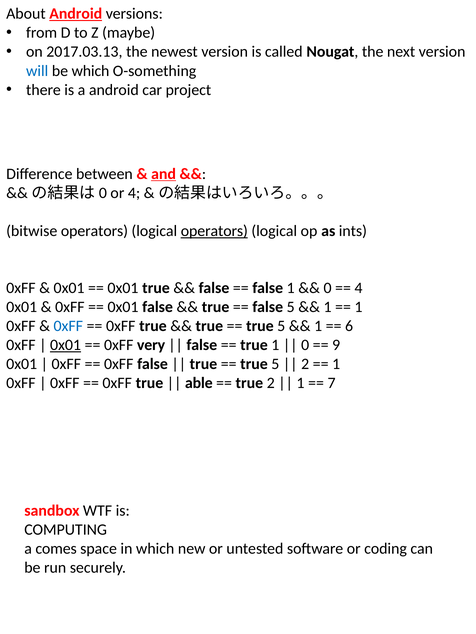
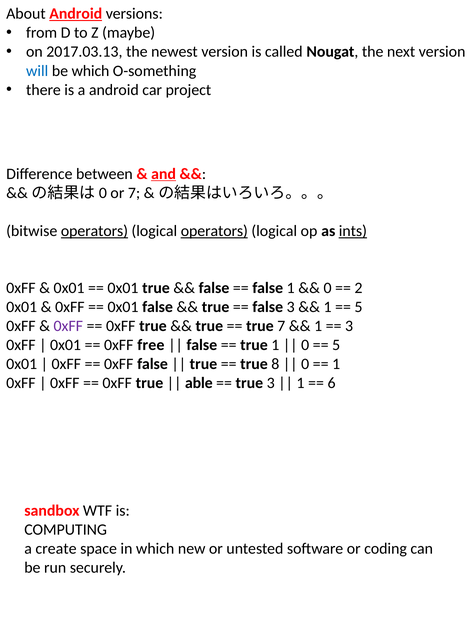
or 4: 4 -> 7
operators at (94, 231) underline: none -> present
ints underline: none -> present
4 at (358, 288): 4 -> 2
false 5: 5 -> 3
1 at (358, 307): 1 -> 5
0xFF at (68, 326) colour: blue -> purple
5 at (281, 326): 5 -> 7
6 at (349, 326): 6 -> 3
0x01 at (66, 345) underline: present -> none
very: very -> free
9 at (336, 345): 9 -> 5
5 at (275, 364): 5 -> 8
2 at (305, 364): 2 -> 0
true 2: 2 -> 3
7: 7 -> 6
comes: comes -> create
